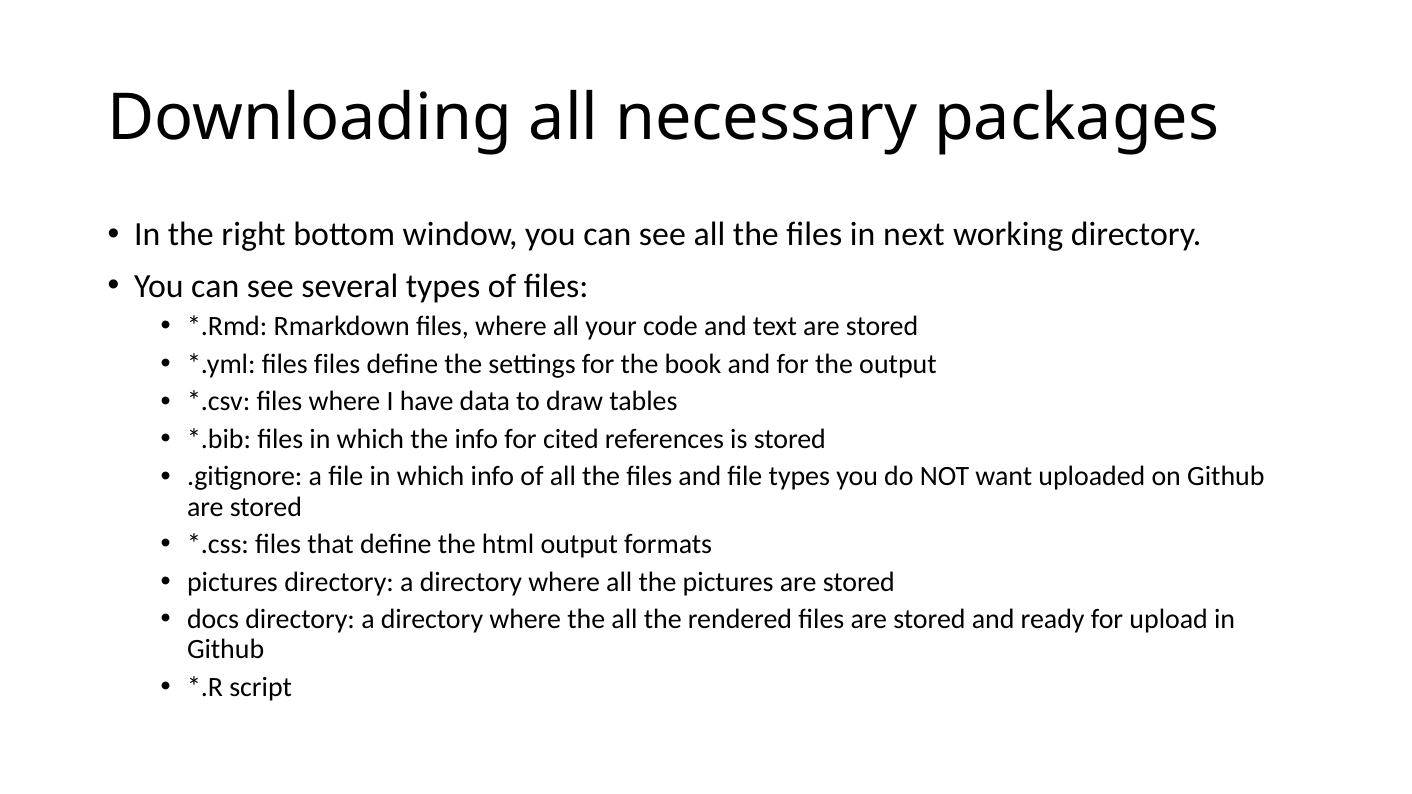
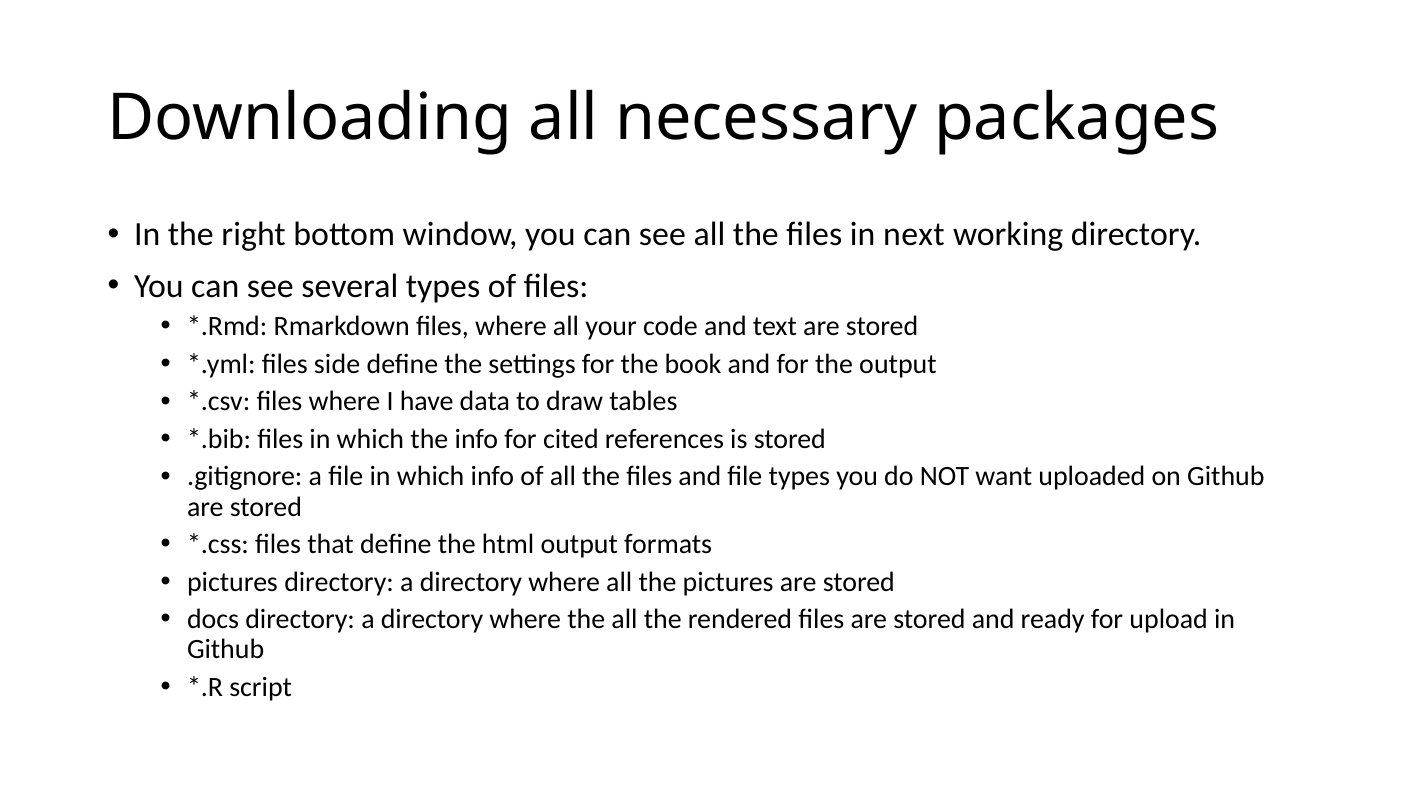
files files: files -> side
